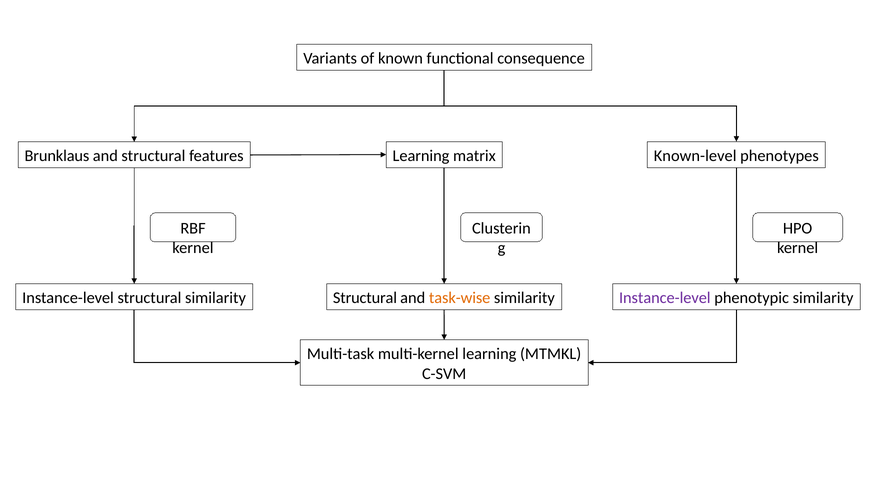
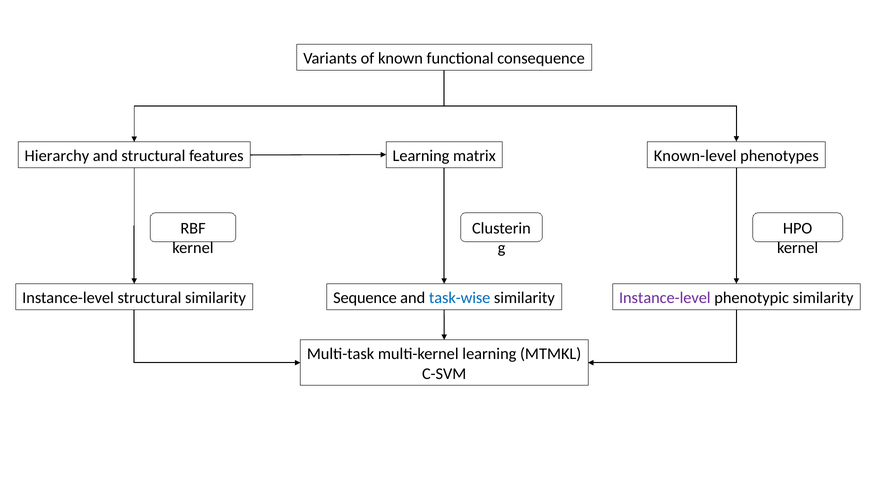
Brunklaus: Brunklaus -> Hierarchy
Structural at (365, 298): Structural -> Sequence
task-wise colour: orange -> blue
